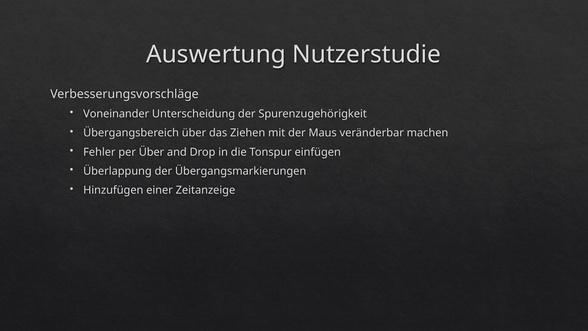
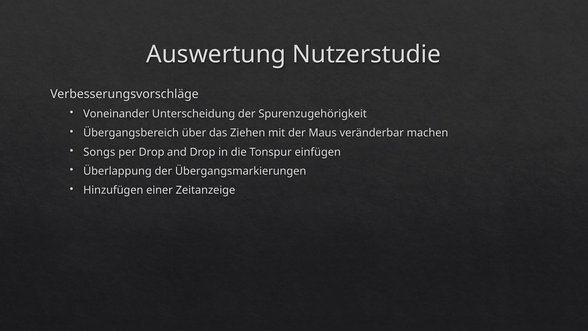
Fehler: Fehler -> Songs
per Über: Über -> Drop
